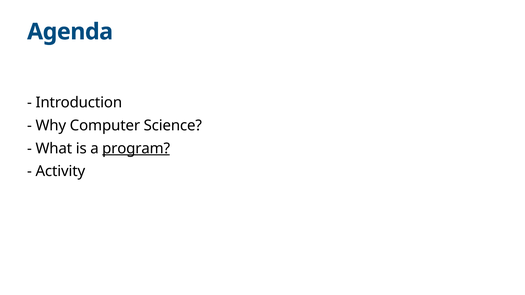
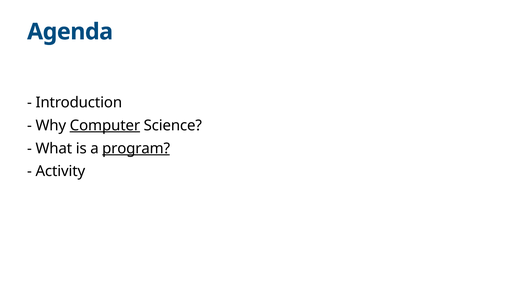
Computer underline: none -> present
